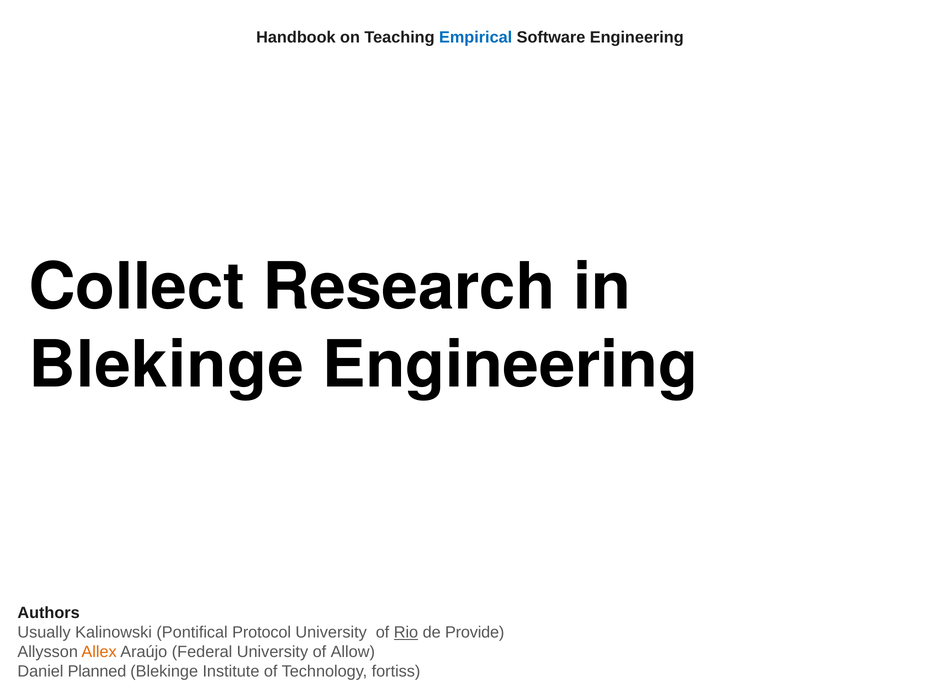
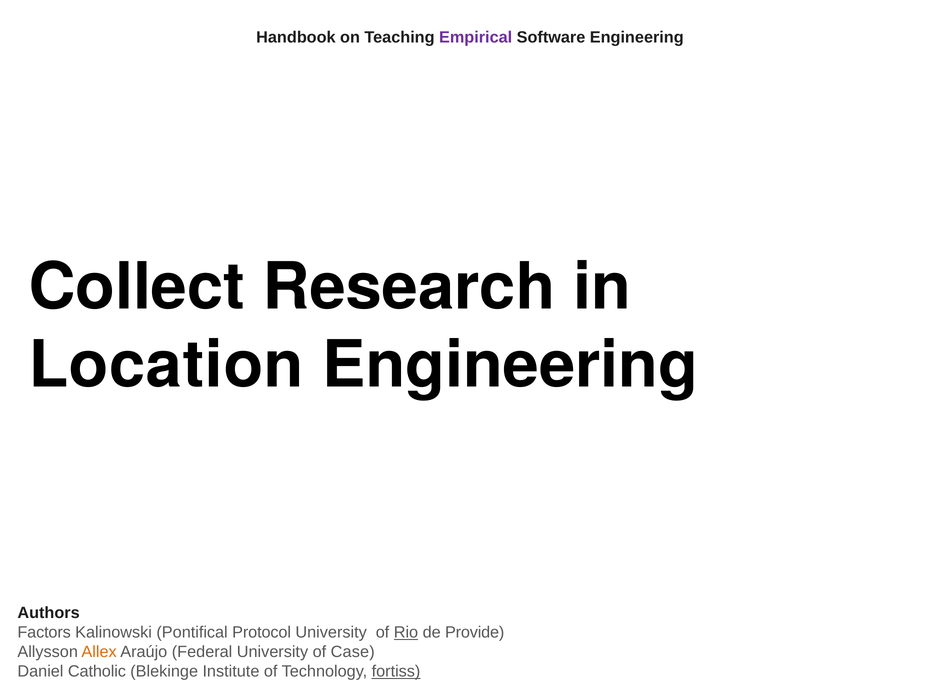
Empirical colour: blue -> purple
Blekinge at (166, 365): Blekinge -> Location
Usually: Usually -> Factors
Allow: Allow -> Case
Planned: Planned -> Catholic
fortiss underline: none -> present
